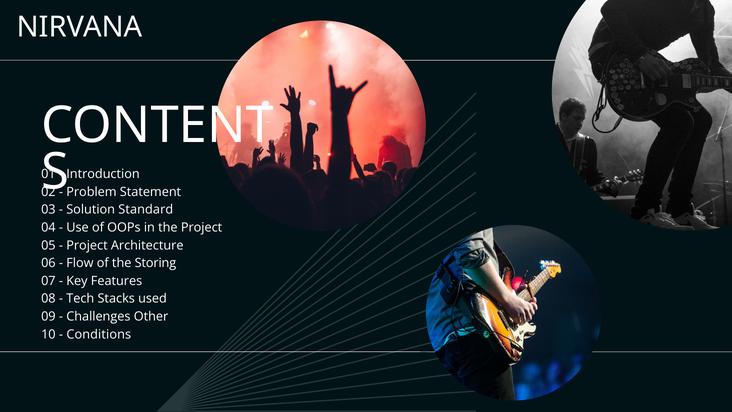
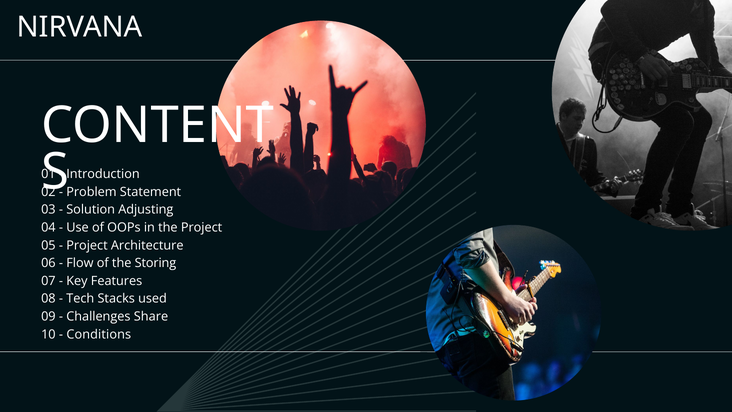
Standard: Standard -> Adjusting
Other: Other -> Share
